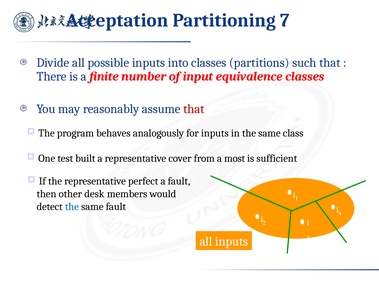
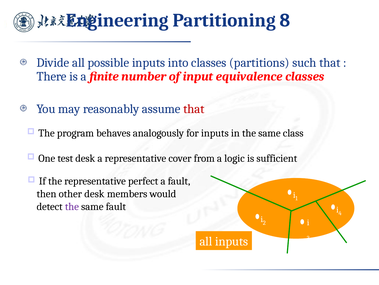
Acceptation: Acceptation -> Engineering
7: 7 -> 8
test built: built -> desk
most: most -> logic
the at (72, 206) colour: blue -> purple
